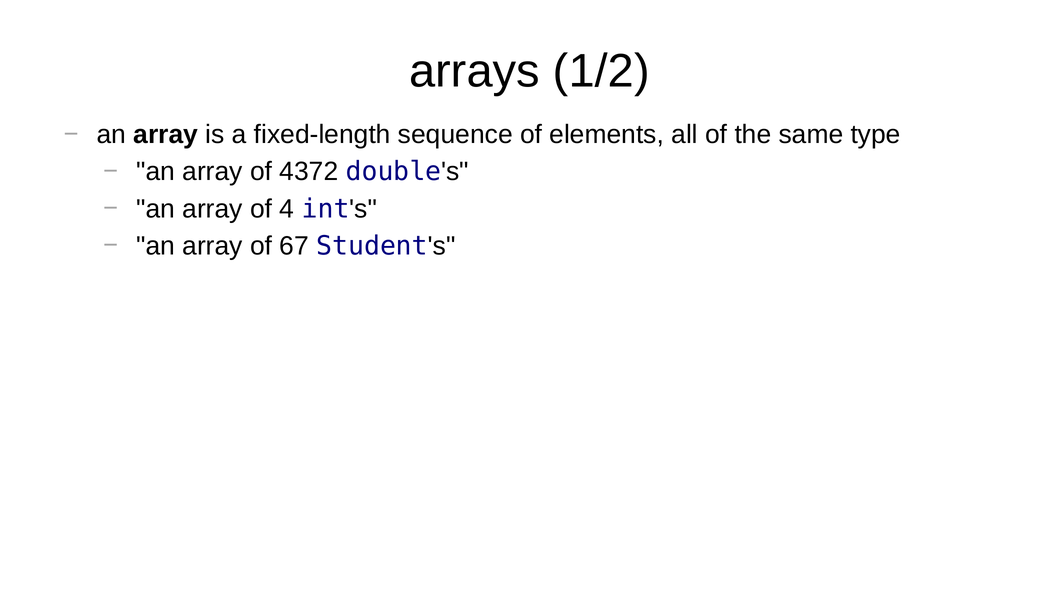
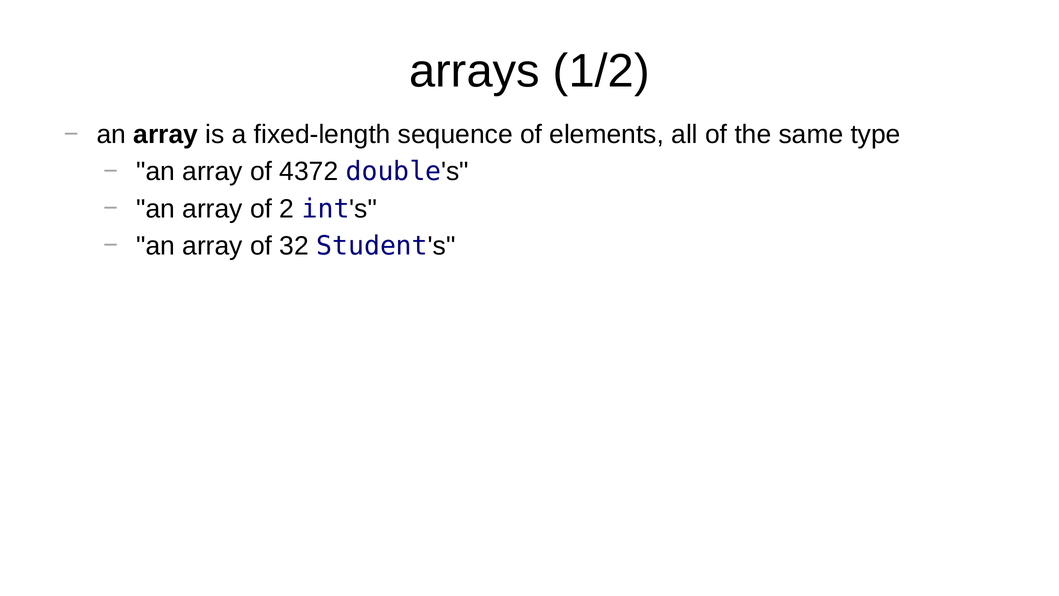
4: 4 -> 2
67: 67 -> 32
